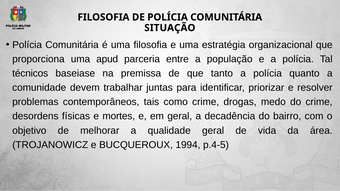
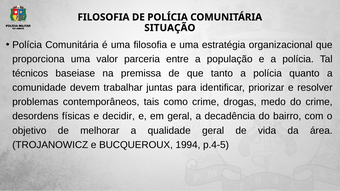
apud: apud -> valor
mortes: mortes -> decidir
